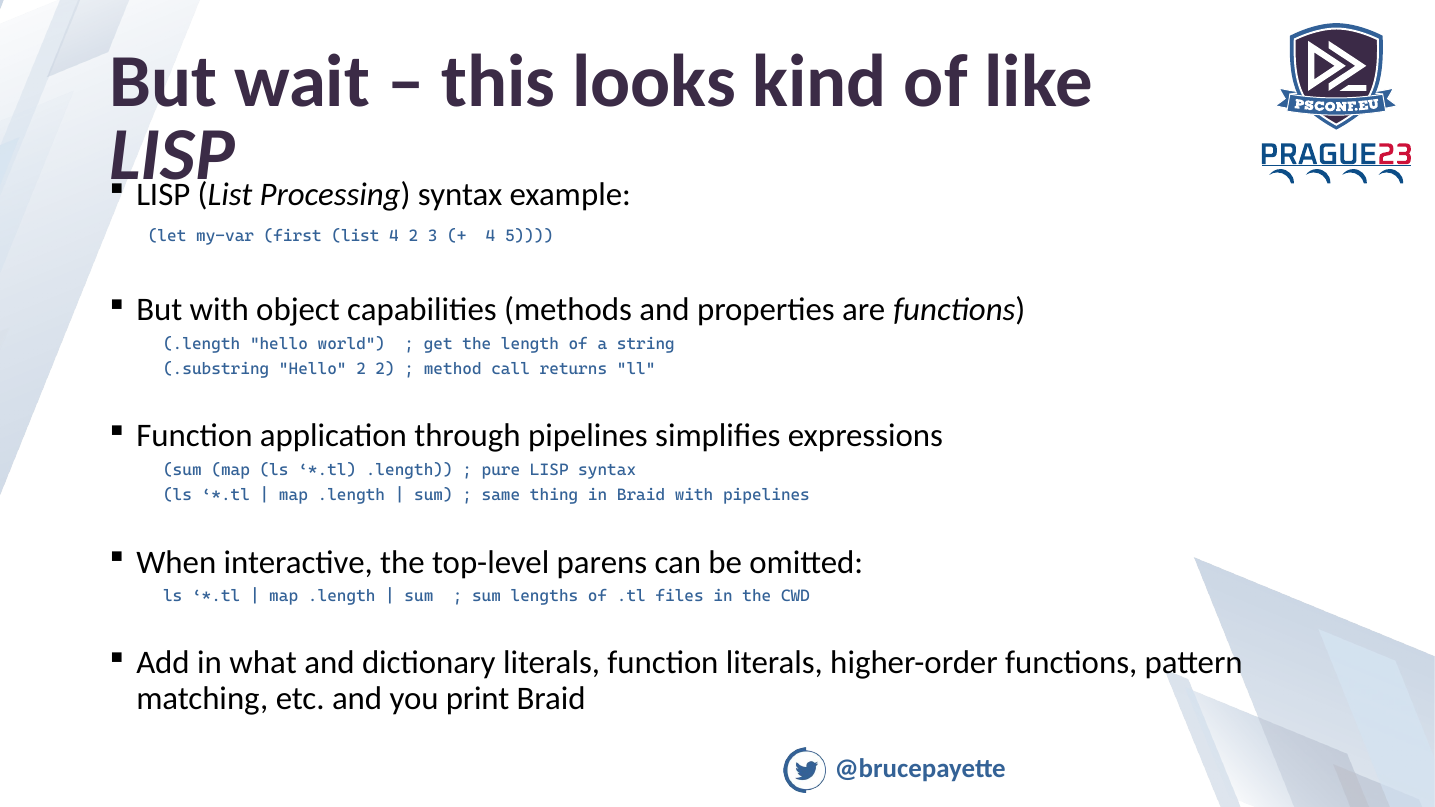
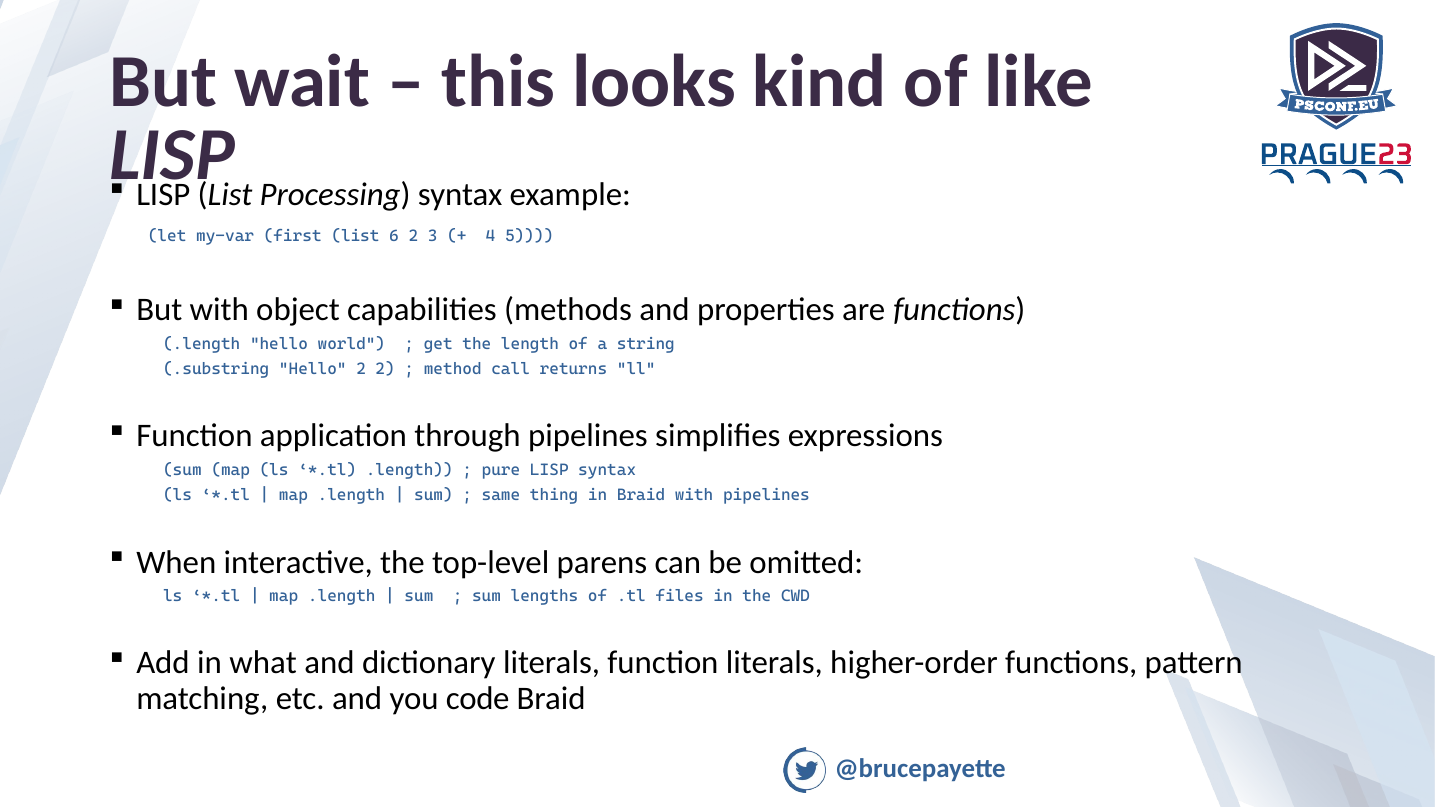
list 4: 4 -> 6
print: print -> code
